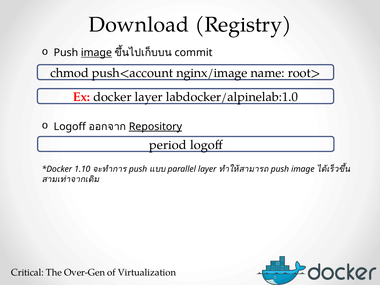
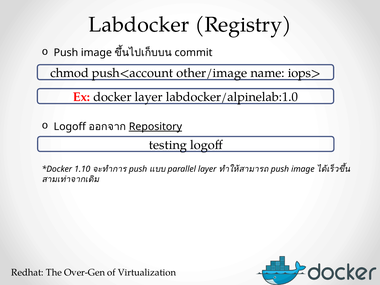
Download: Download -> Labdocker
image at (96, 53) underline: present -> none
nginx/image: nginx/image -> other/image
root>: root> -> iops>
period: period -> testing
Critical: Critical -> Redhat
